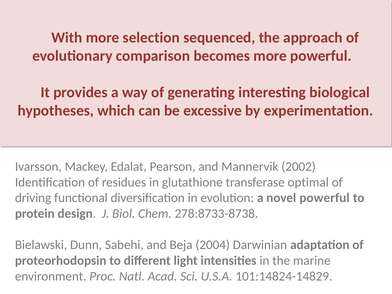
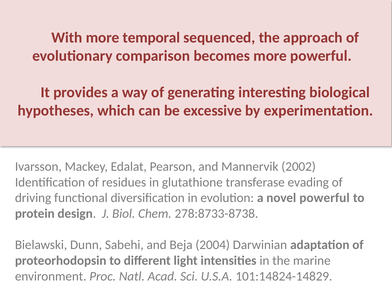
selection: selection -> temporal
optimal: optimal -> evading
